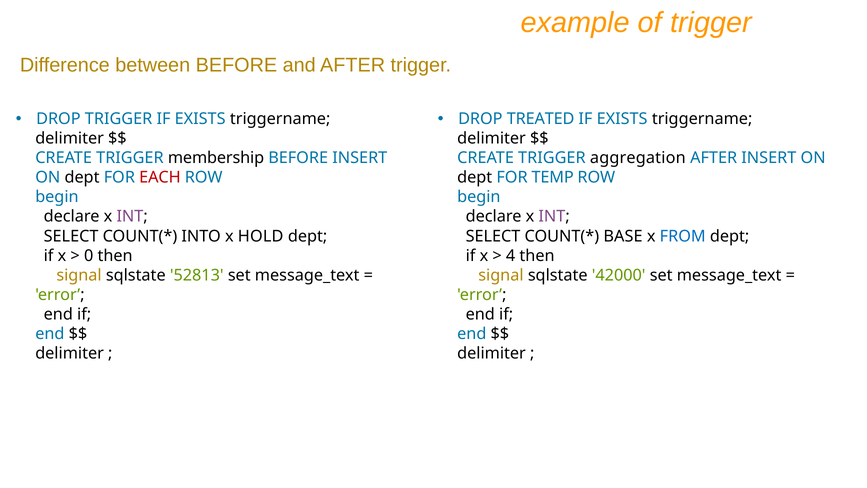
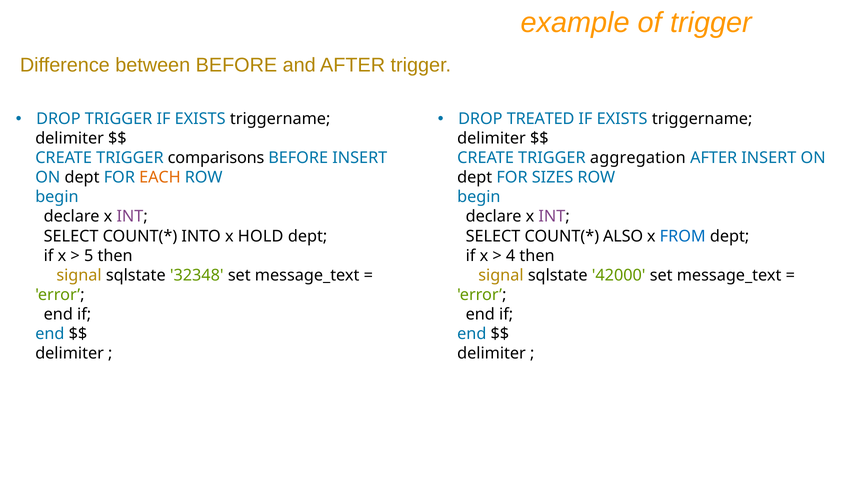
membership: membership -> comparisons
EACH colour: red -> orange
TEMP: TEMP -> SIZES
BASE: BASE -> ALSO
0: 0 -> 5
52813: 52813 -> 32348
